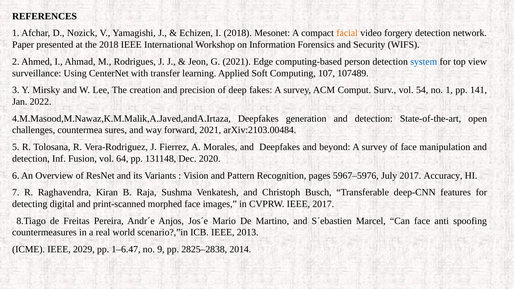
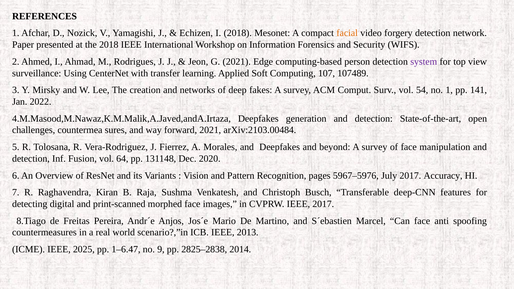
system colour: blue -> purple
precision: precision -> networks
2029: 2029 -> 2025
